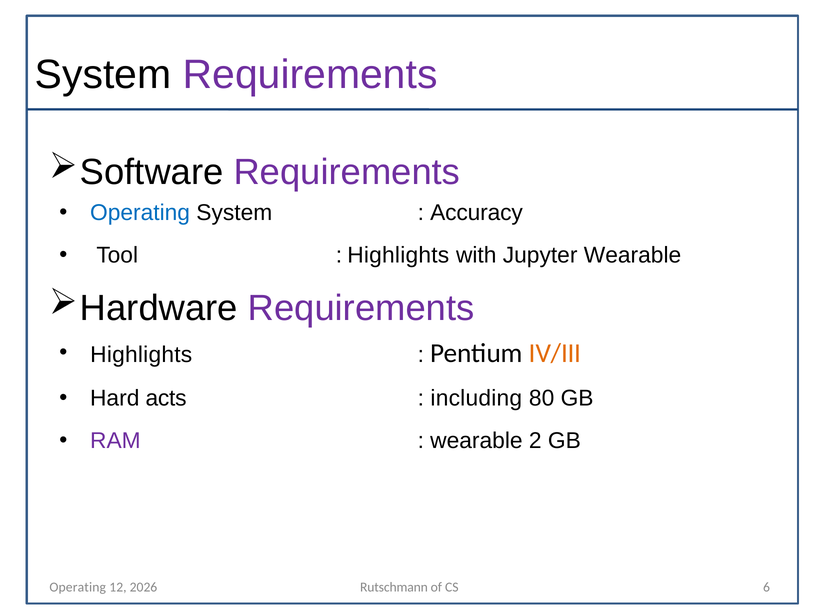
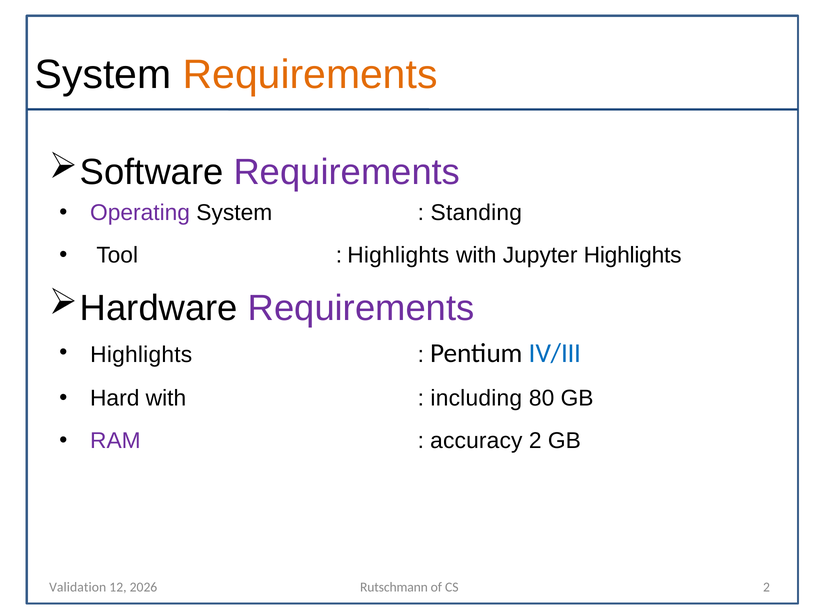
Requirements at (310, 75) colour: purple -> orange
Operating at (140, 213) colour: blue -> purple
Accuracy: Accuracy -> Standing
Jupyter Wearable: Wearable -> Highlights
IV/III colour: orange -> blue
Hard acts: acts -> with
wearable at (476, 440): wearable -> accuracy
Operating at (78, 586): Operating -> Validation
CS 6: 6 -> 2
